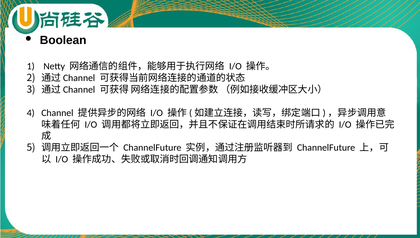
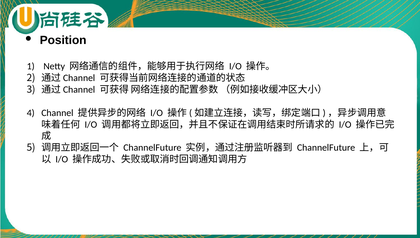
Boolean: Boolean -> Position
